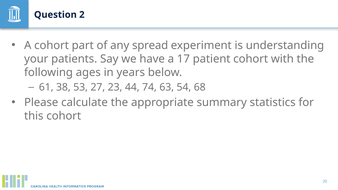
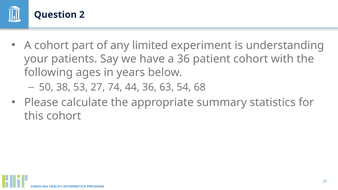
spread: spread -> limited
a 17: 17 -> 36
61: 61 -> 50
23: 23 -> 74
44 74: 74 -> 36
